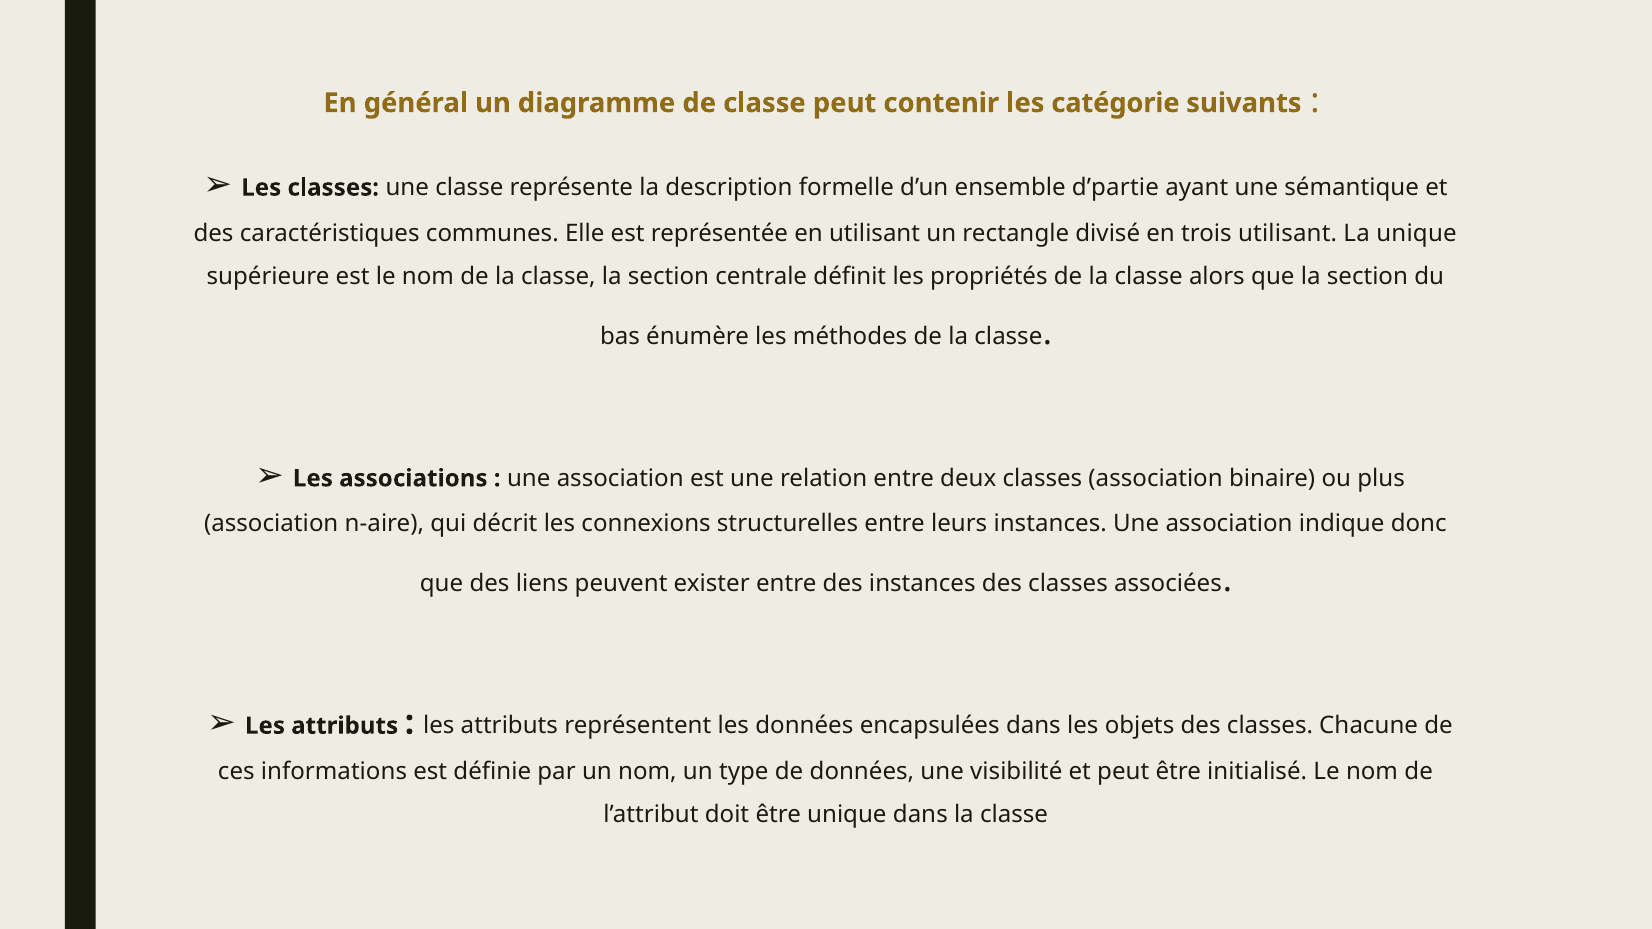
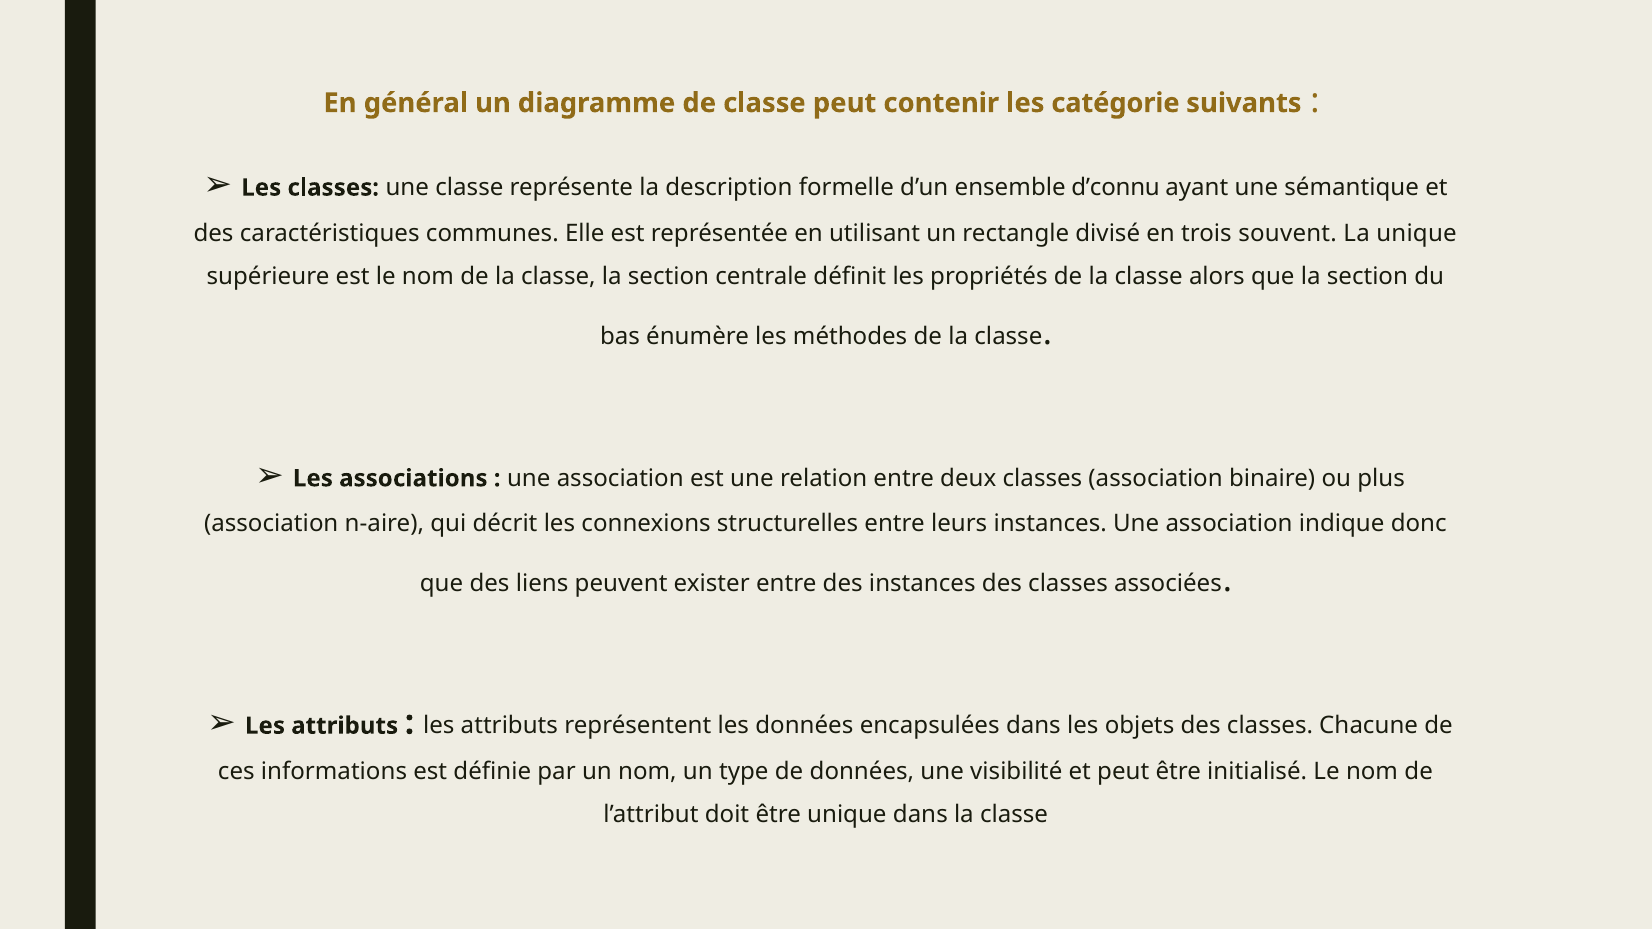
d’partie: d’partie -> d’connu
trois utilisant: utilisant -> souvent
